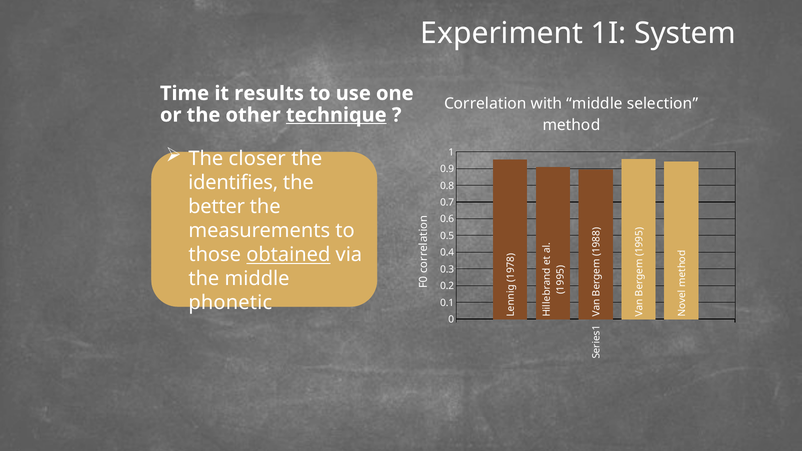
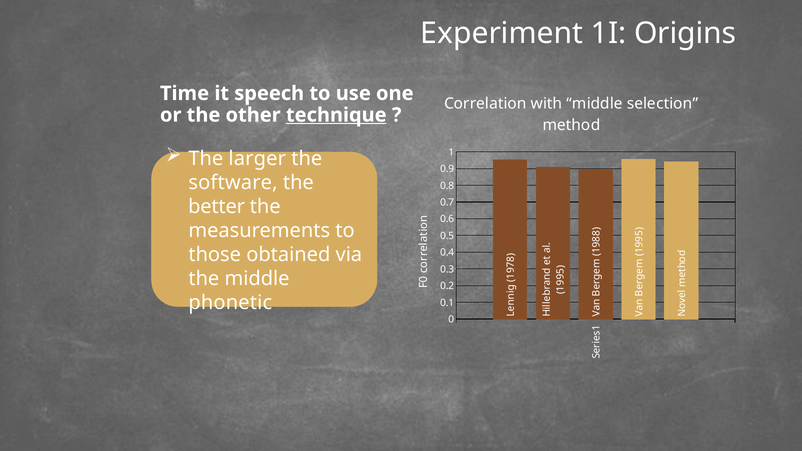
System: System -> Origins
results: results -> speech
closer: closer -> larger
identifies: identifies -> software
obtained underline: present -> none
